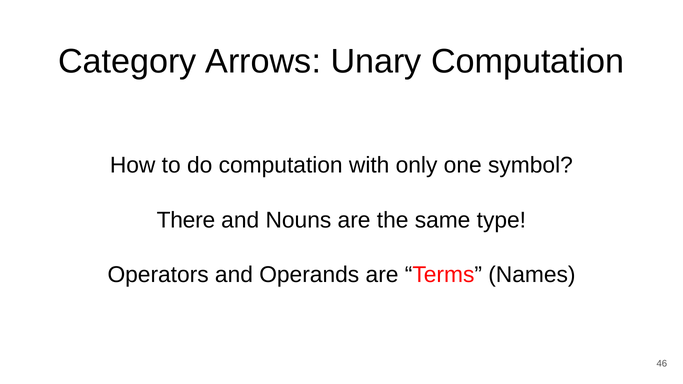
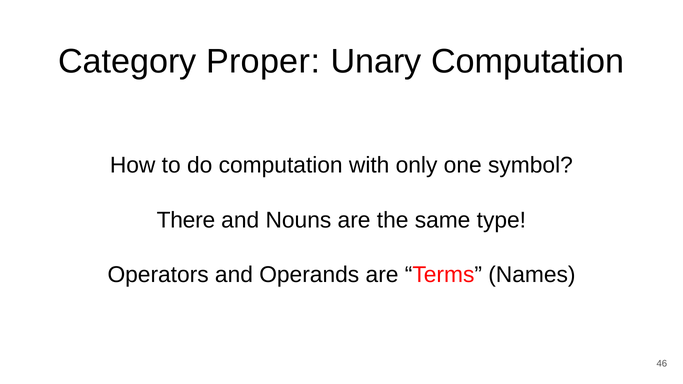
Arrows: Arrows -> Proper
